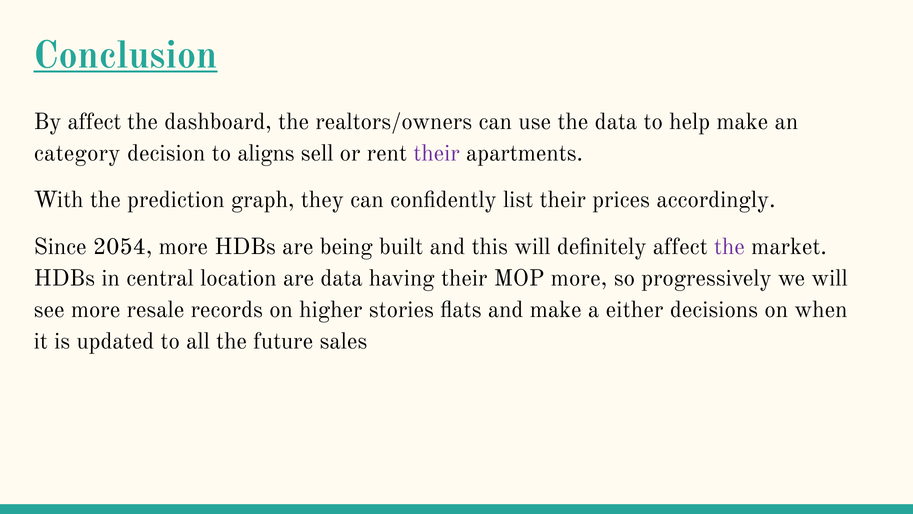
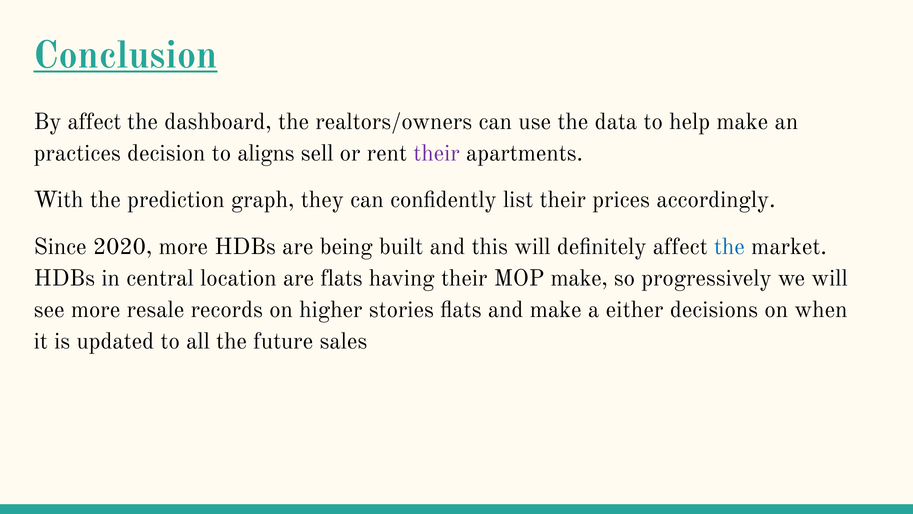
category: category -> practices
2054: 2054 -> 2020
the at (729, 246) colour: purple -> blue
are data: data -> flats
MOP more: more -> make
